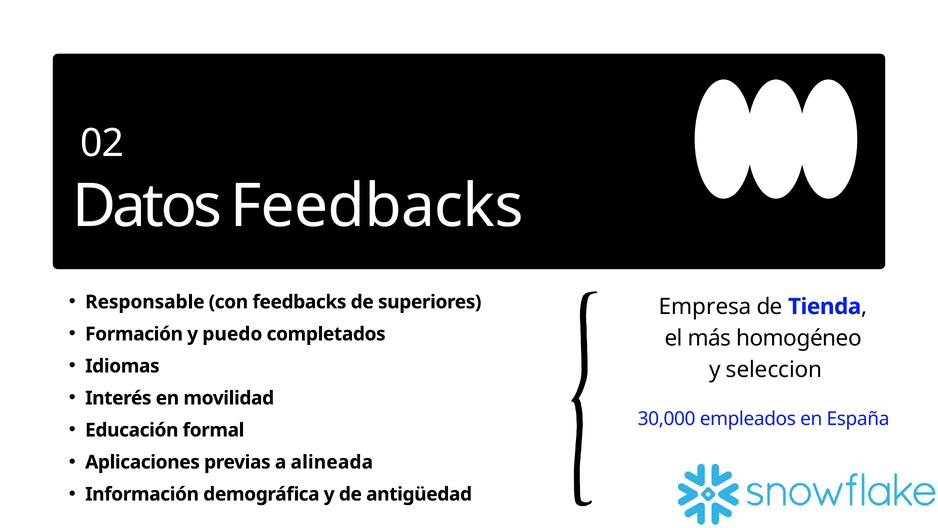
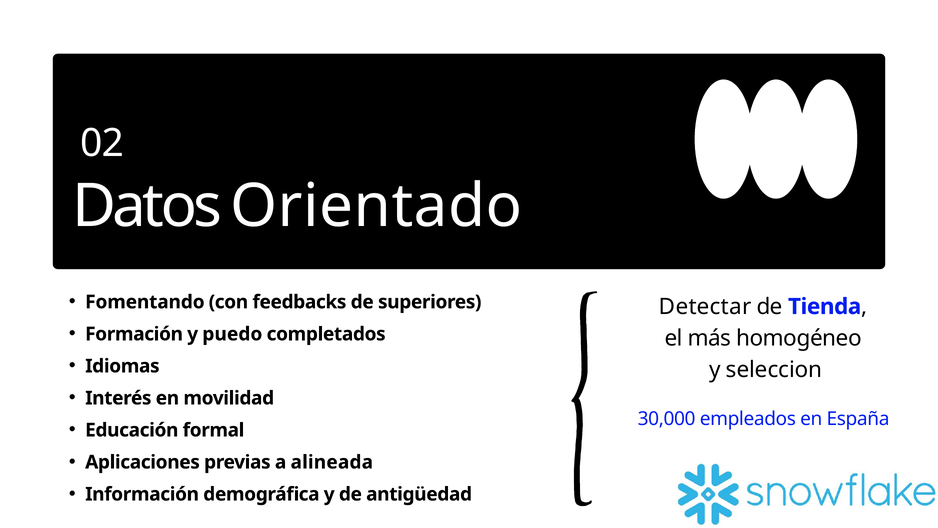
Datos Feedbacks: Feedbacks -> Orientado
Responsable: Responsable -> Fomentando
Empresa: Empresa -> Detectar
